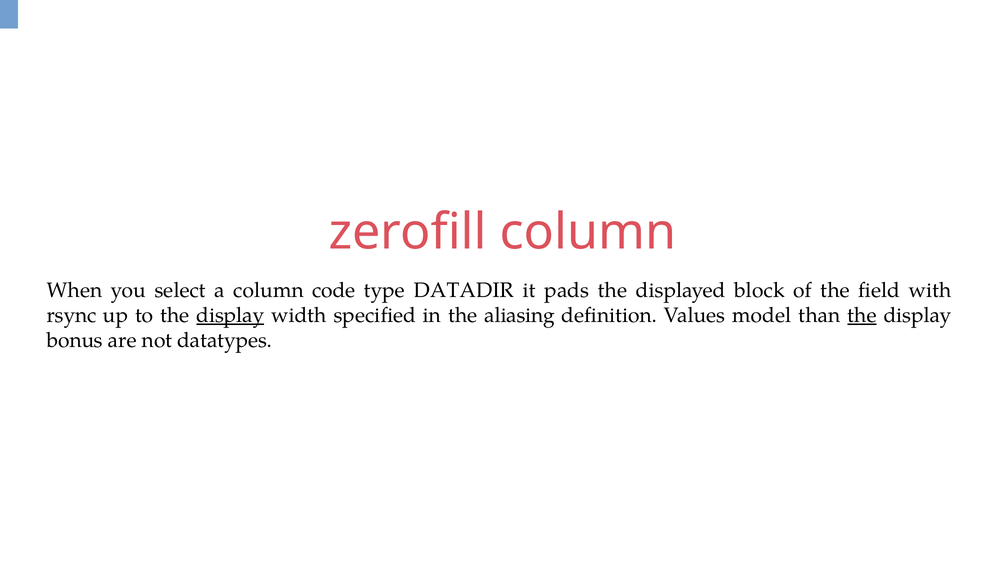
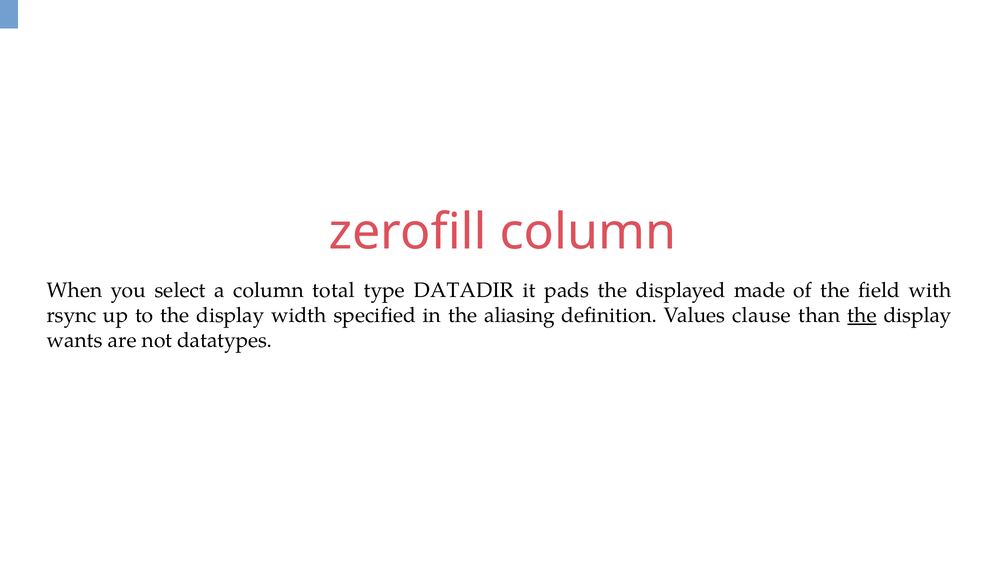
code: code -> total
block: block -> made
display at (230, 316) underline: present -> none
model: model -> clause
bonus: bonus -> wants
